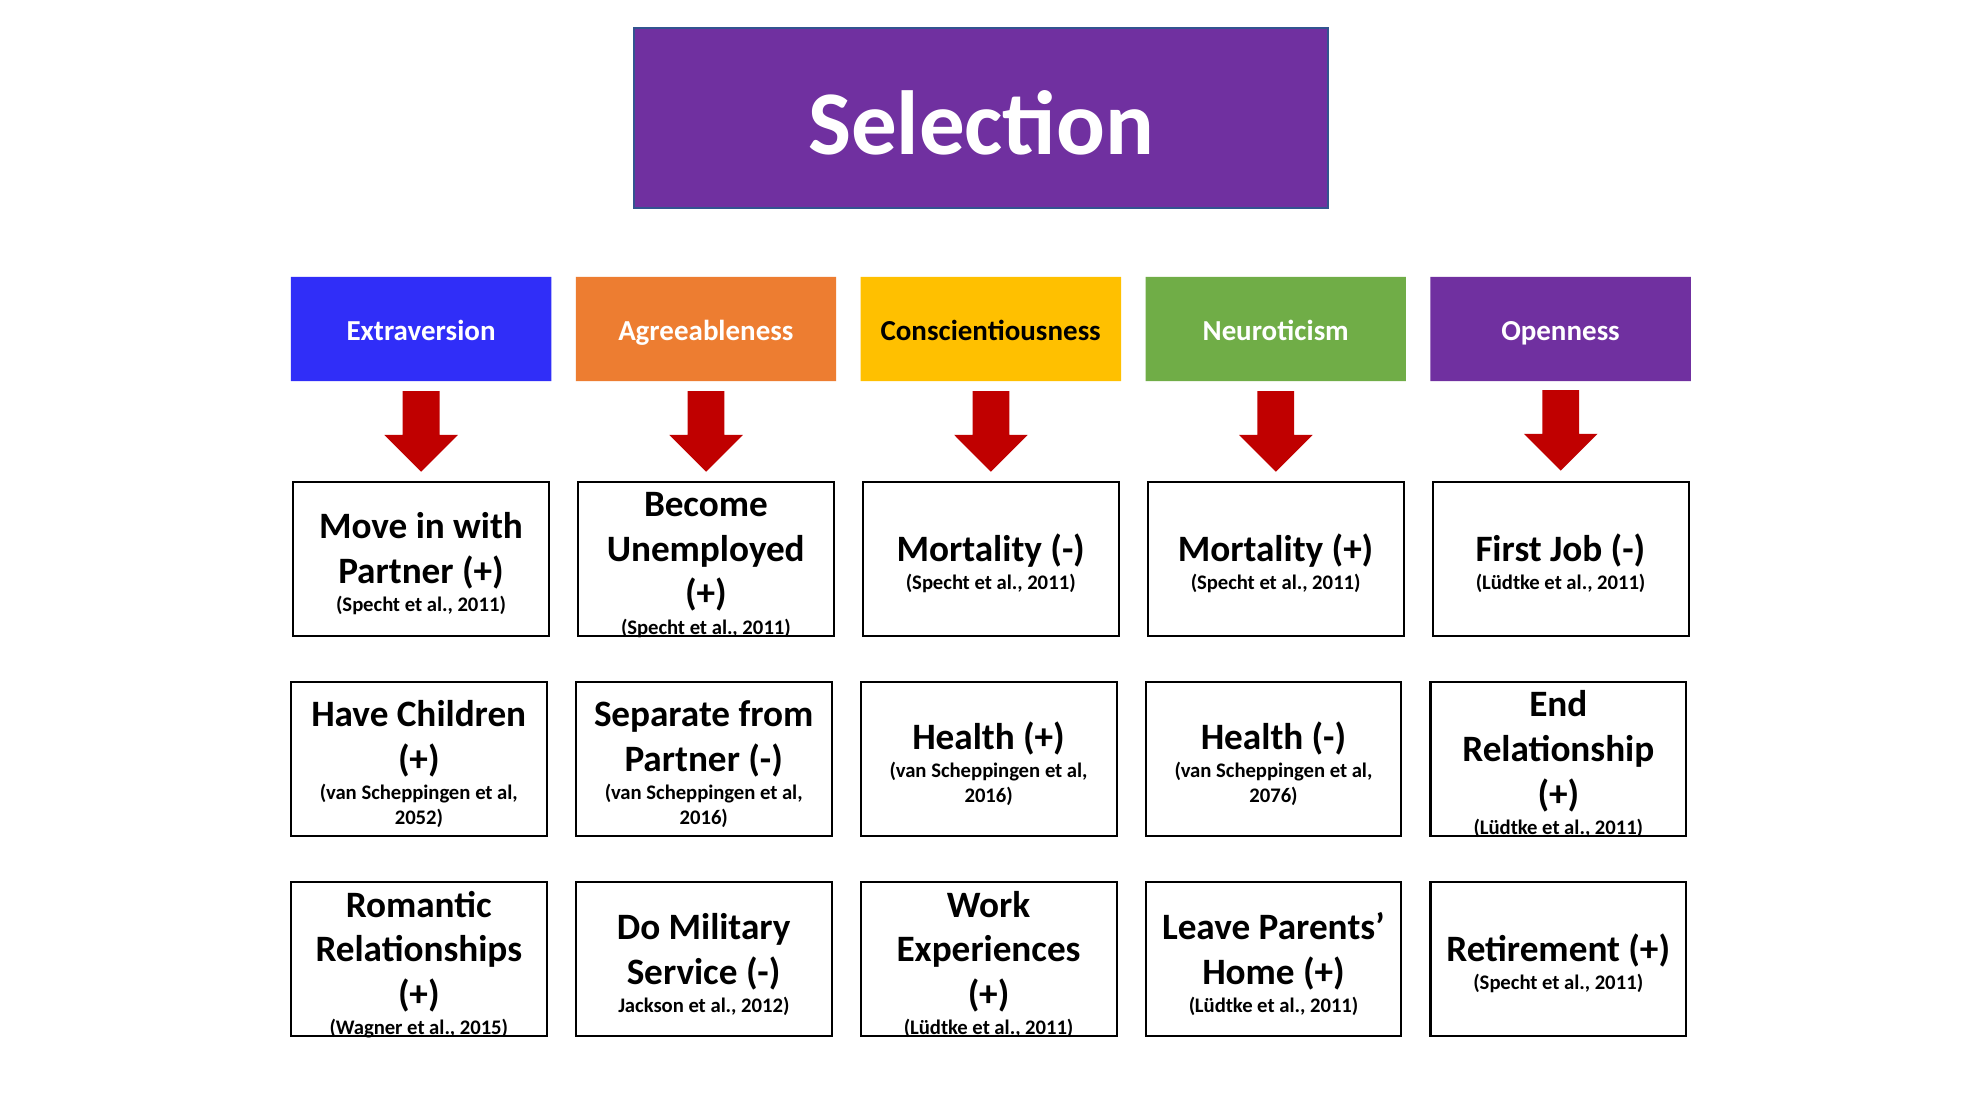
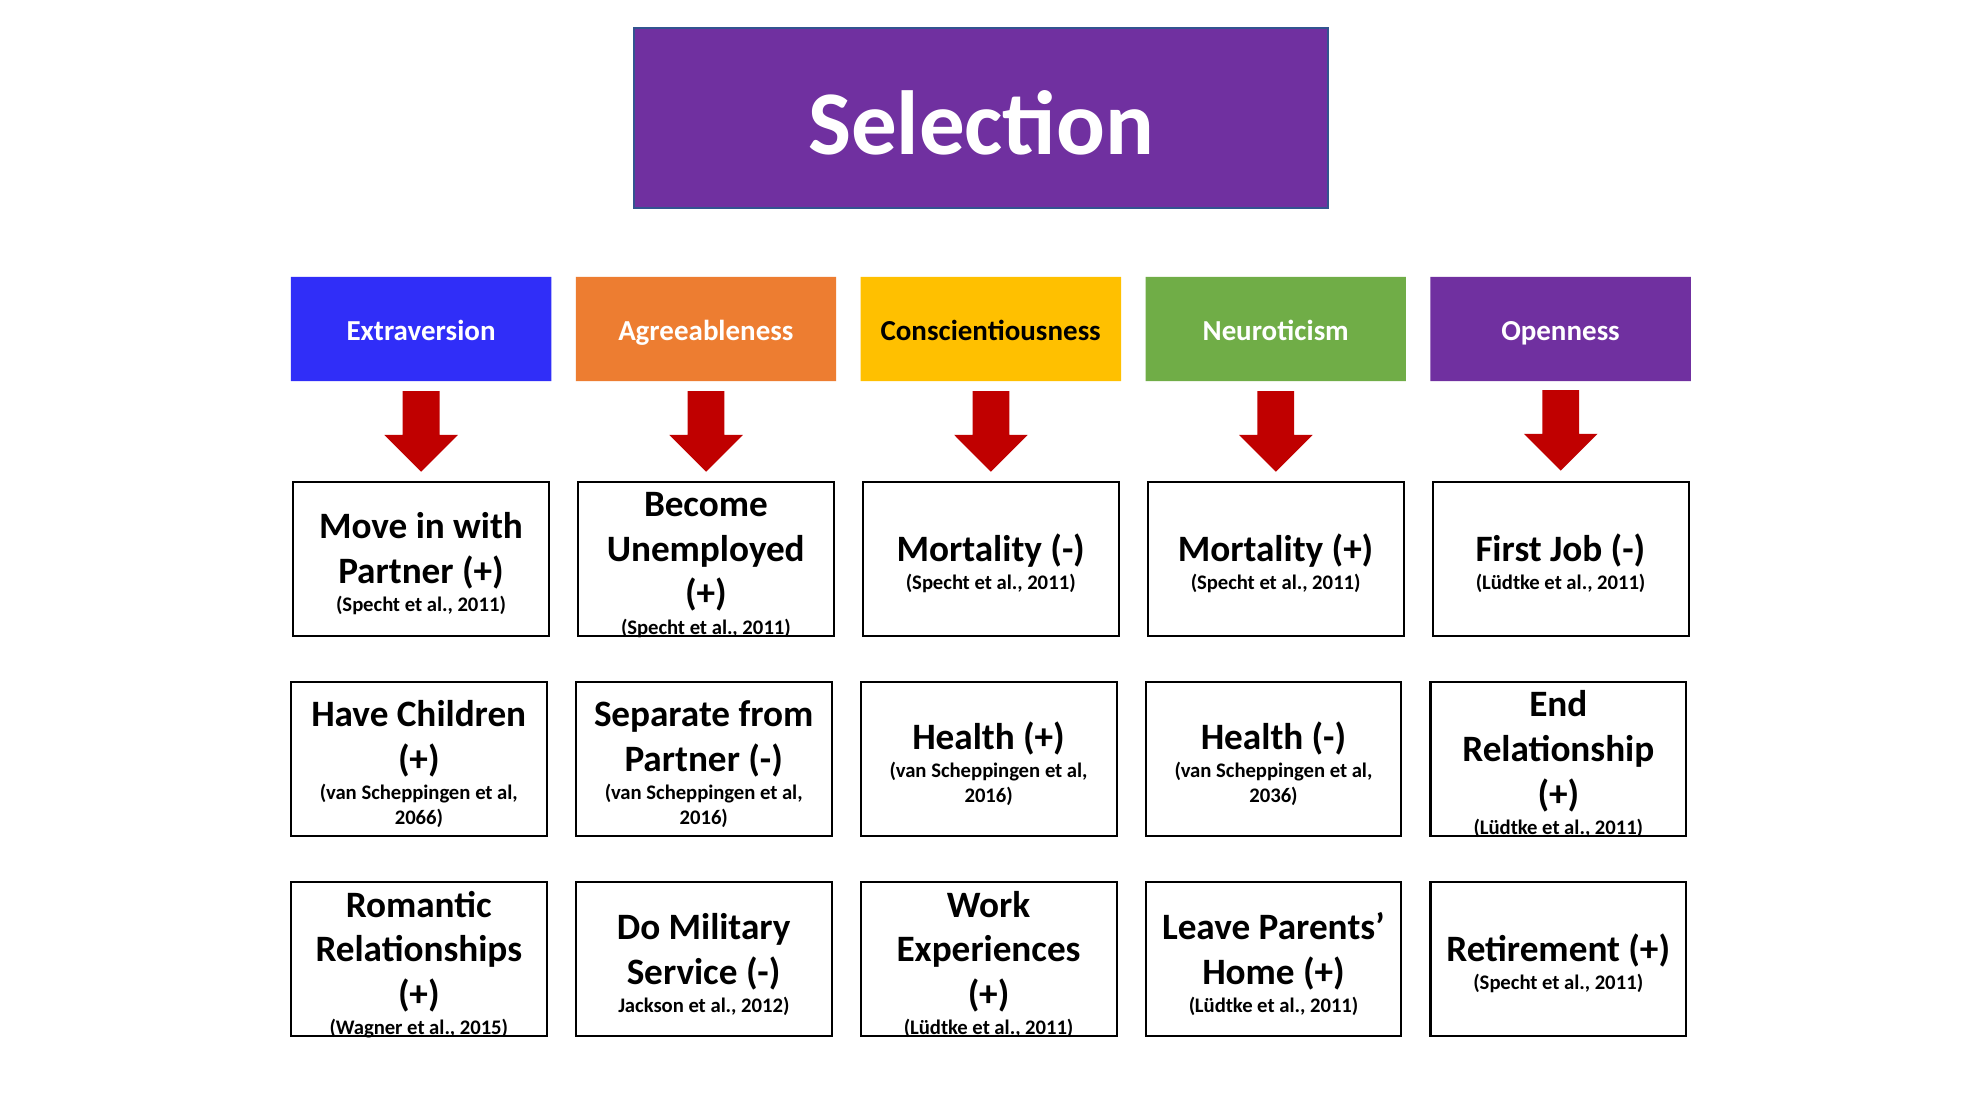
2076: 2076 -> 2036
2052: 2052 -> 2066
